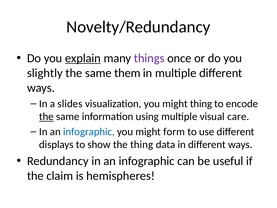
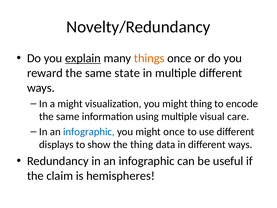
things colour: purple -> orange
slightly: slightly -> reward
them: them -> state
a slides: slides -> might
the at (46, 116) underline: present -> none
might form: form -> once
